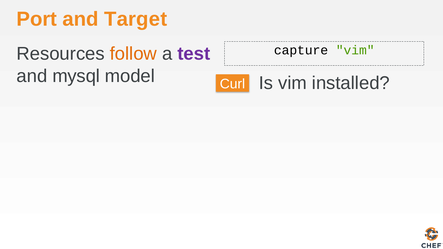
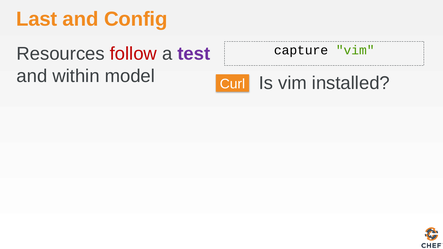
Port: Port -> Last
Target: Target -> Config
follow colour: orange -> red
mysql: mysql -> within
